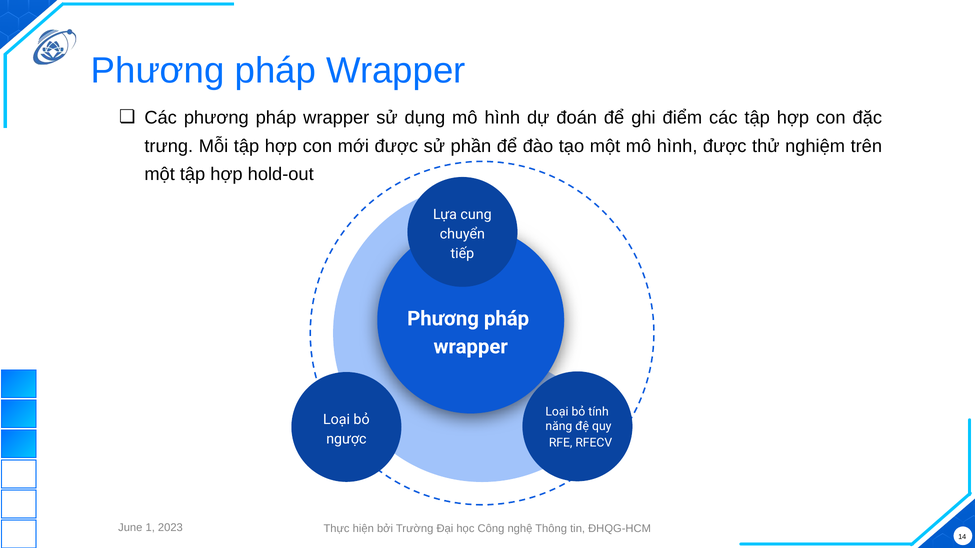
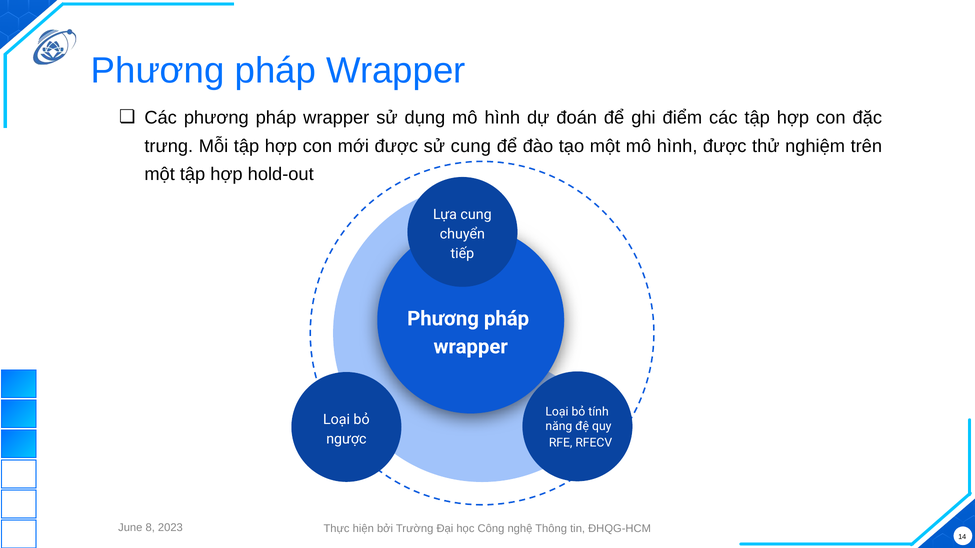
sử phần: phần -> cung
1: 1 -> 8
